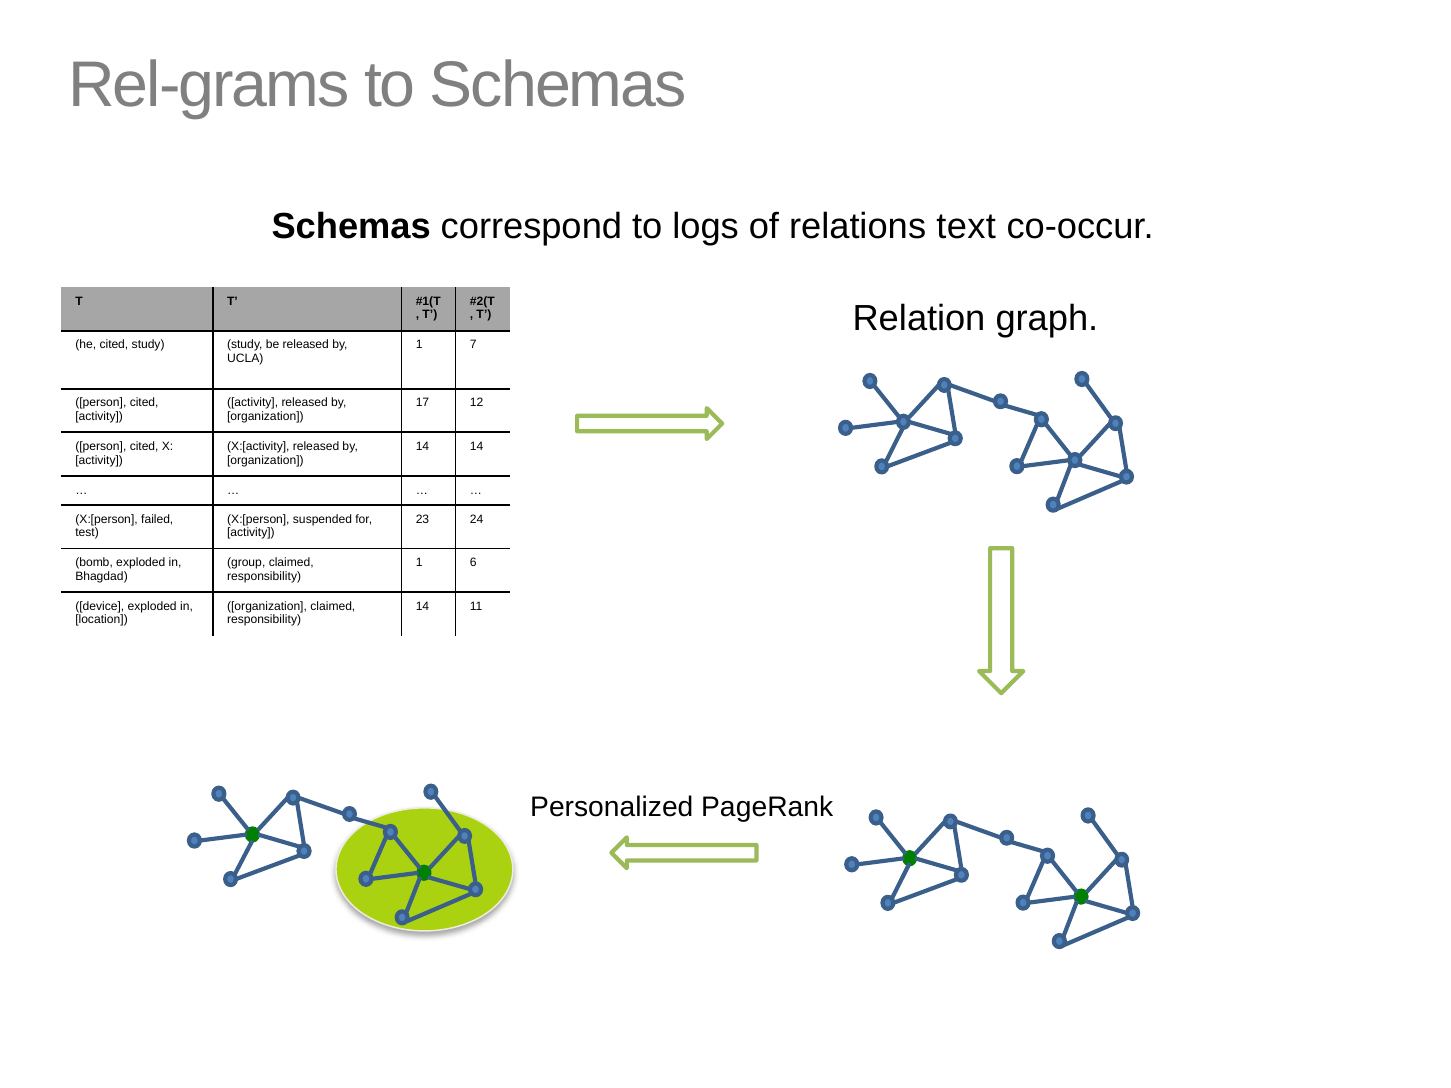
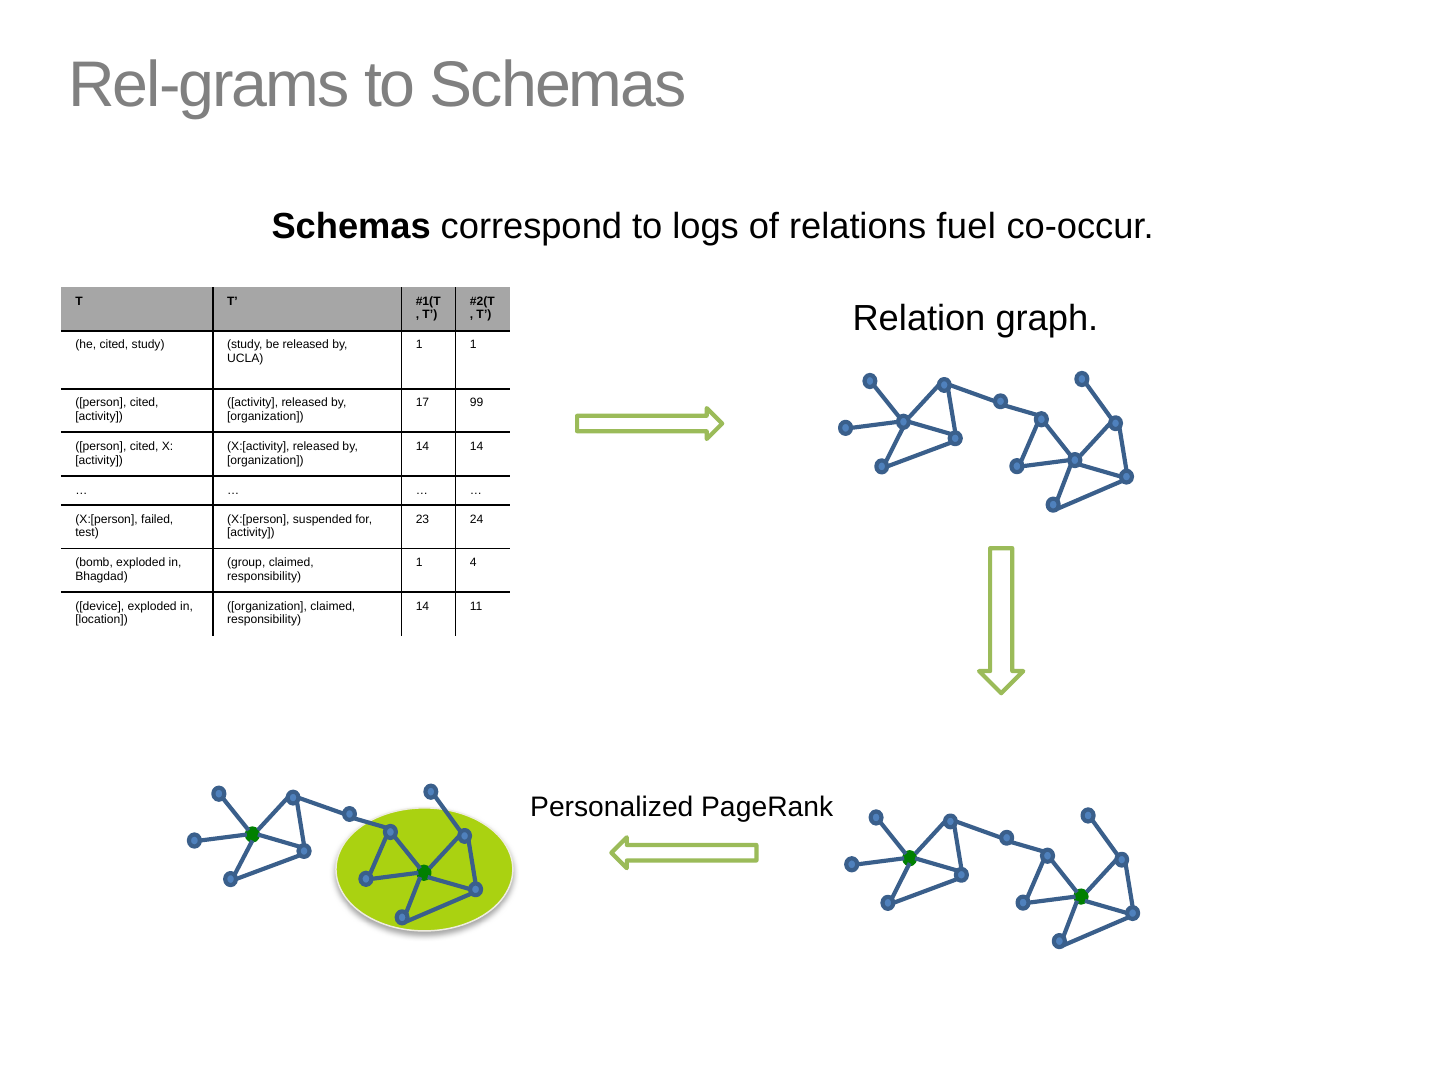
text: text -> fuel
1 7: 7 -> 1
12: 12 -> 99
6: 6 -> 4
